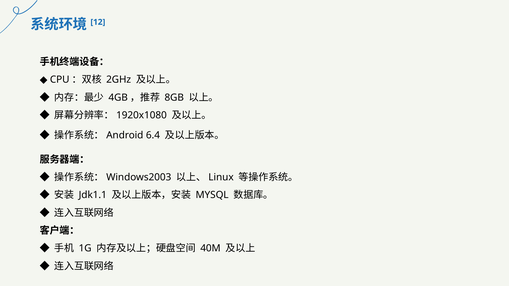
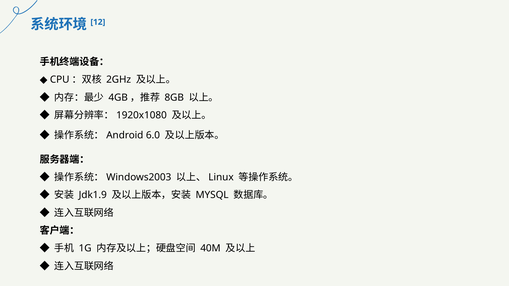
6.4: 6.4 -> 6.0
Jdk1.1: Jdk1.1 -> Jdk1.9
